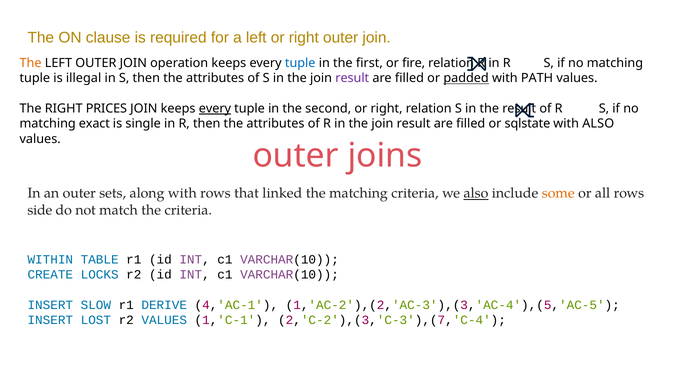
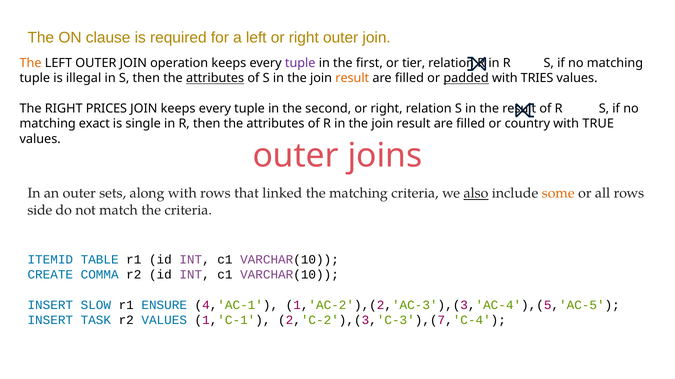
tuple at (300, 63) colour: blue -> purple
fire: fire -> tier
attributes at (215, 78) underline: none -> present
result at (352, 78) colour: purple -> orange
PATH: PATH -> TRIES
every at (215, 109) underline: present -> none
sqlstate: sqlstate -> country
with ALSO: ALSO -> TRUE
WITHIN: WITHIN -> ITEMID
LOCKS: LOCKS -> COMMA
DERIVE: DERIVE -> ENSURE
LOST: LOST -> TASK
